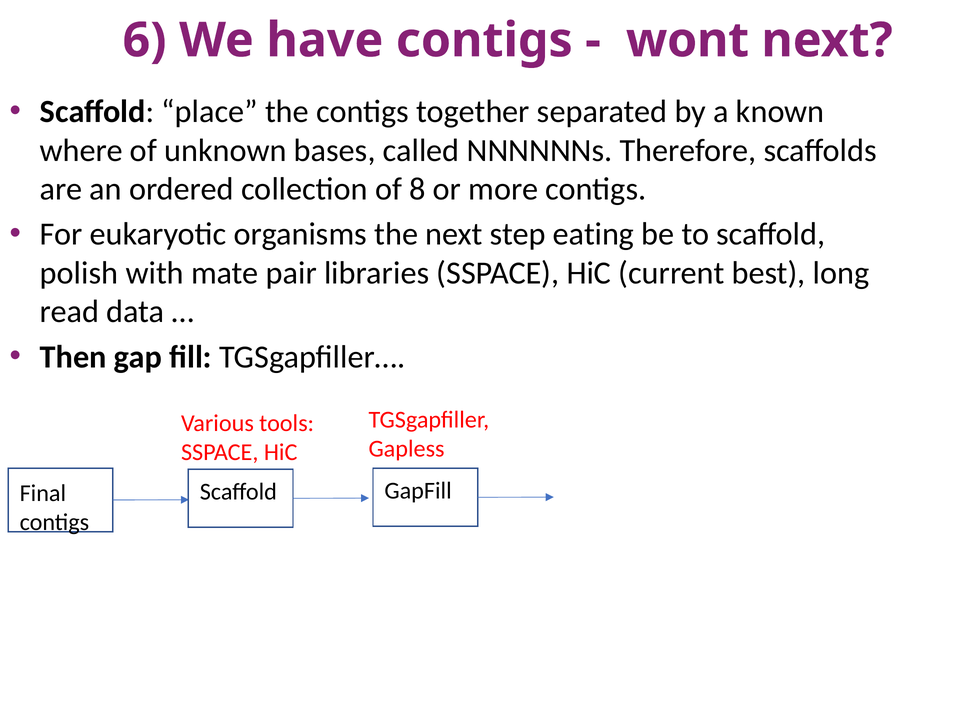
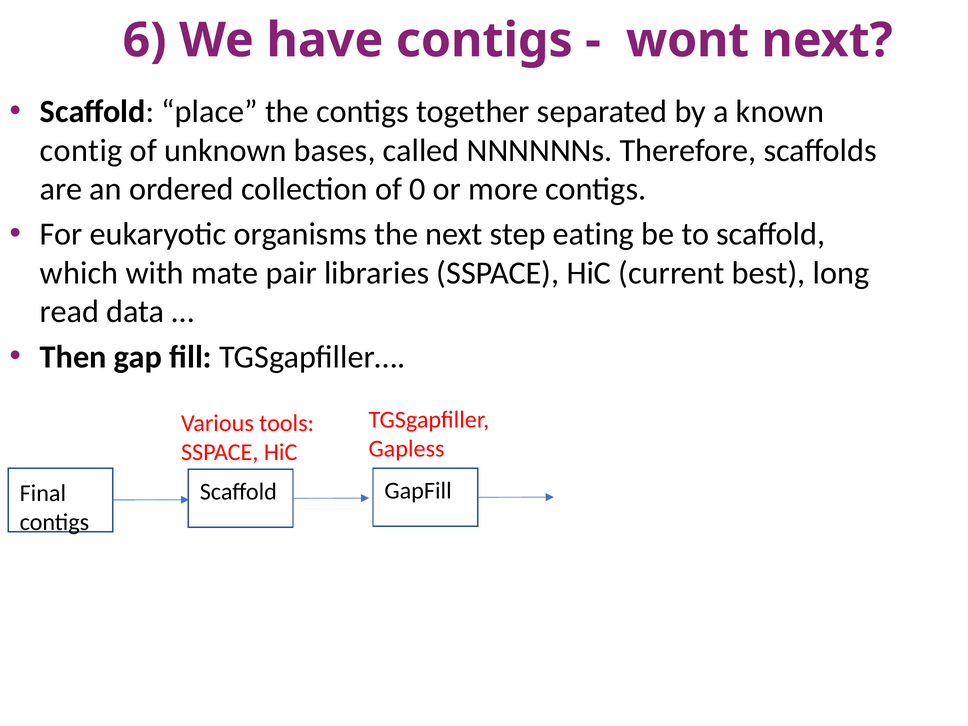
where: where -> contig
8: 8 -> 0
polish: polish -> which
